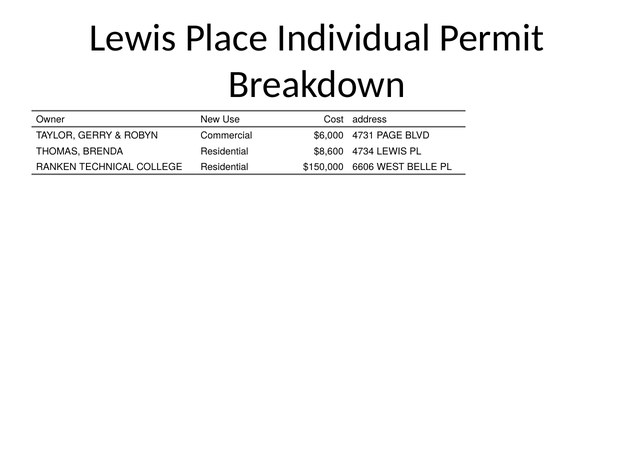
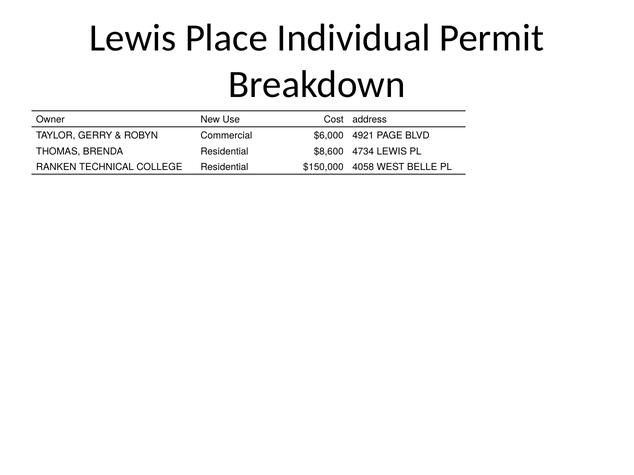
4731: 4731 -> 4921
6606: 6606 -> 4058
